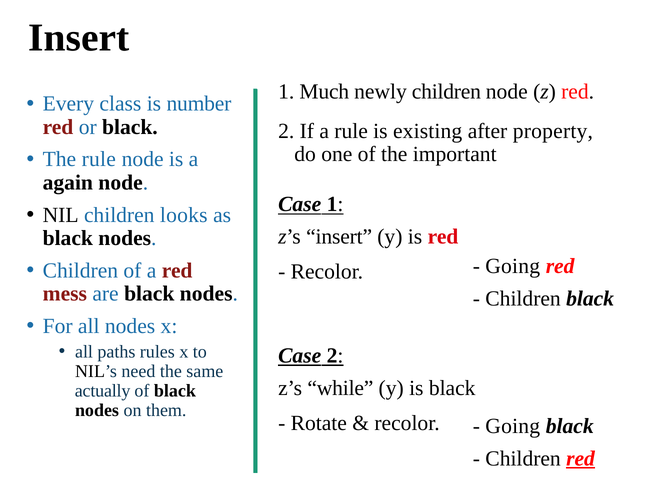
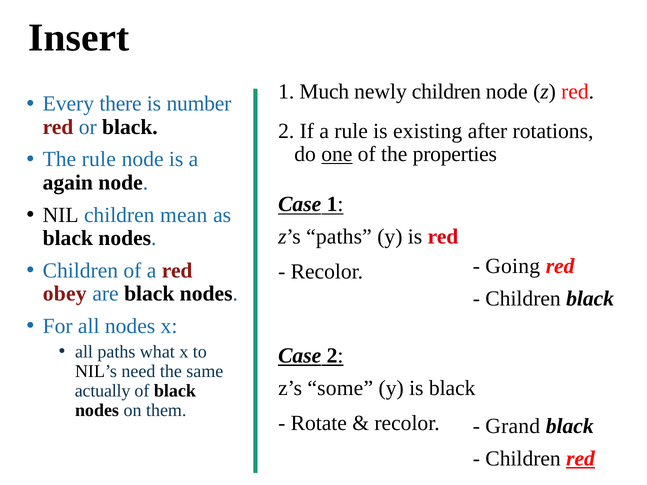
class: class -> there
property: property -> rotations
one underline: none -> present
important: important -> properties
looks: looks -> mean
z’s insert: insert -> paths
mess: mess -> obey
rules: rules -> what
while: while -> some
Going at (513, 426): Going -> Grand
